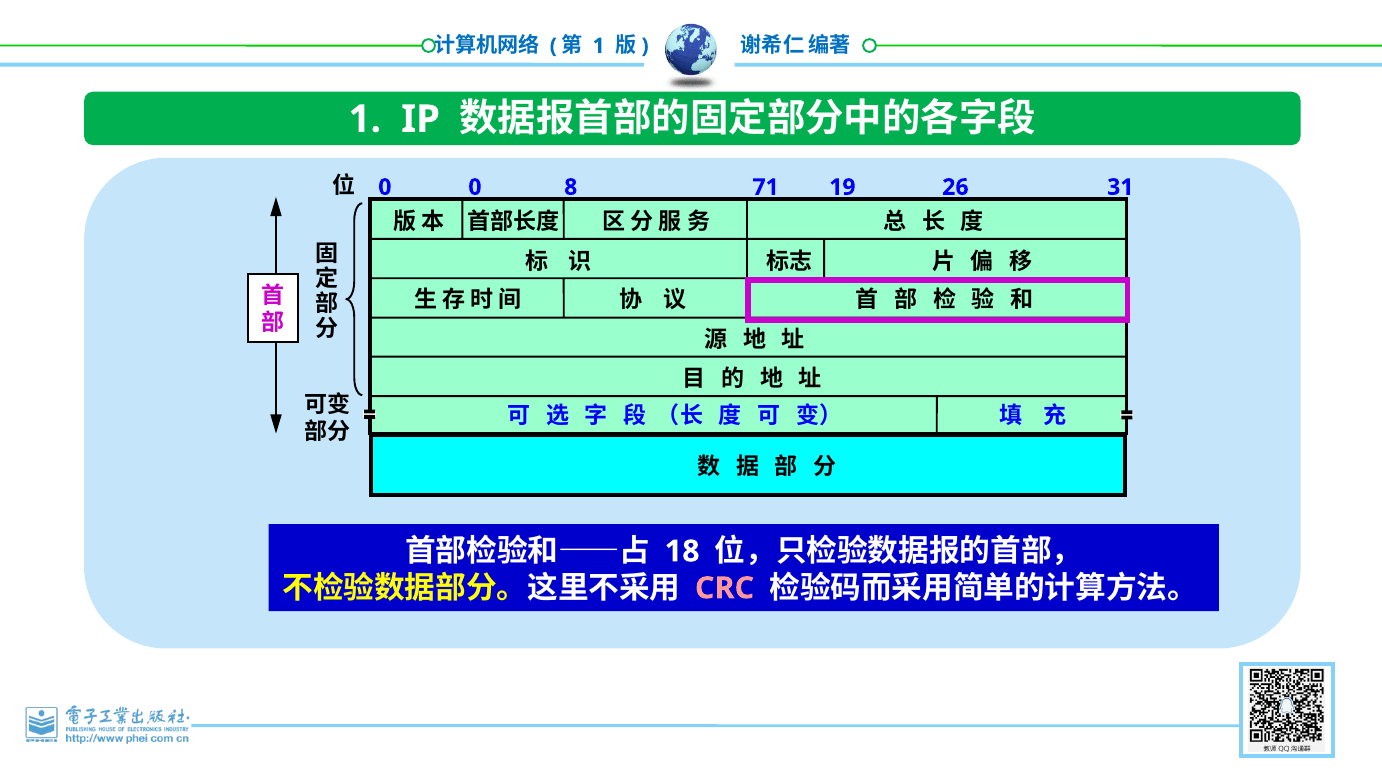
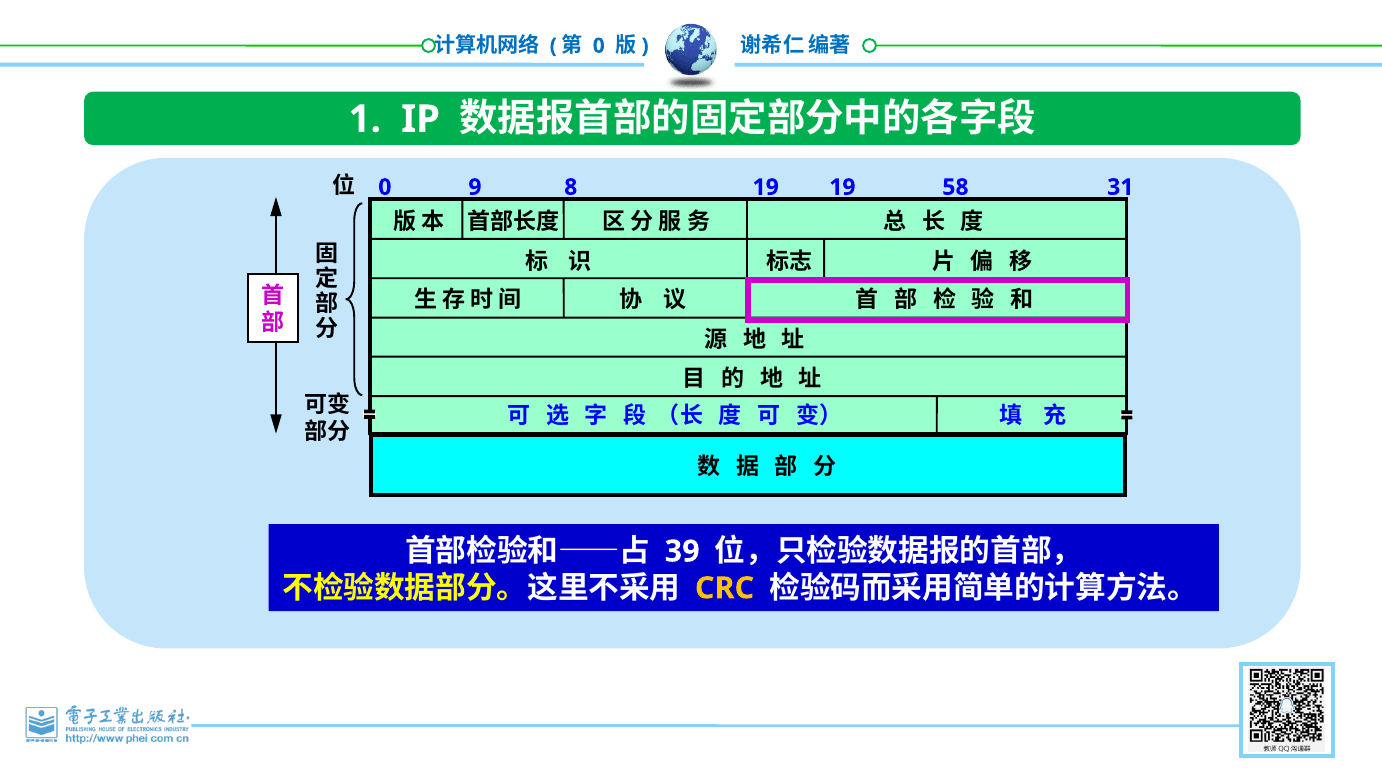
1 at (599, 46): 1 -> 0
0 0: 0 -> 9
8 71: 71 -> 19
26: 26 -> 58
18: 18 -> 39
CRC colour: pink -> yellow
